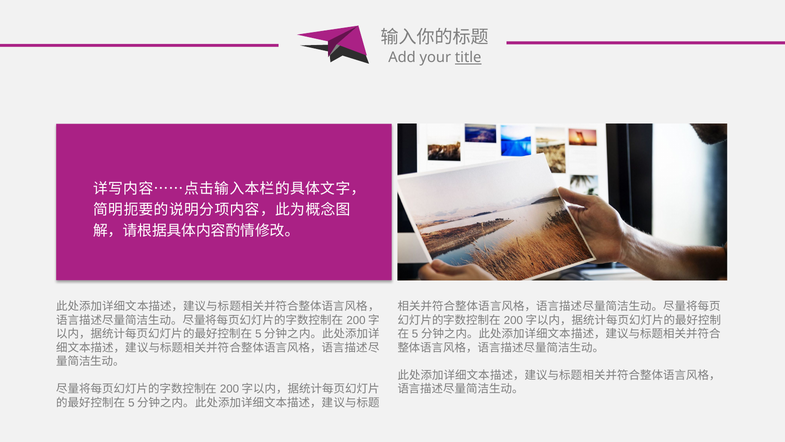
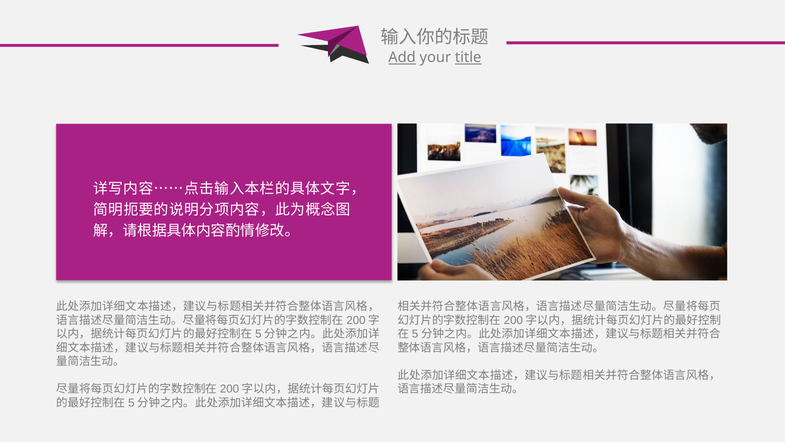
Add underline: none -> present
